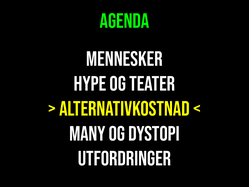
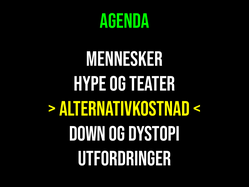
MANY: MANY -> DOWN
